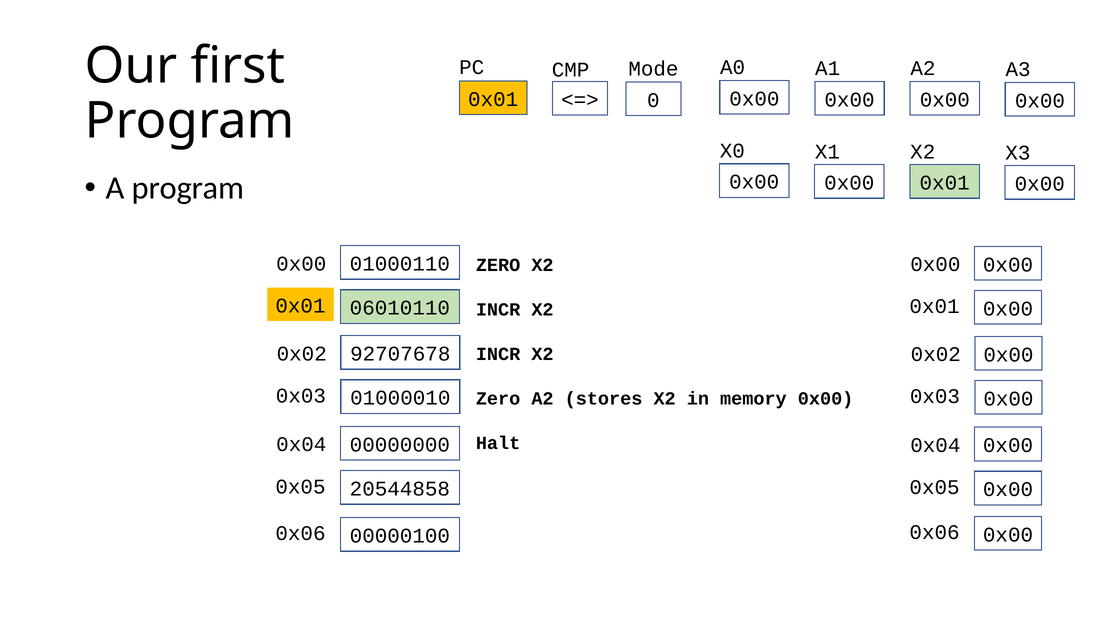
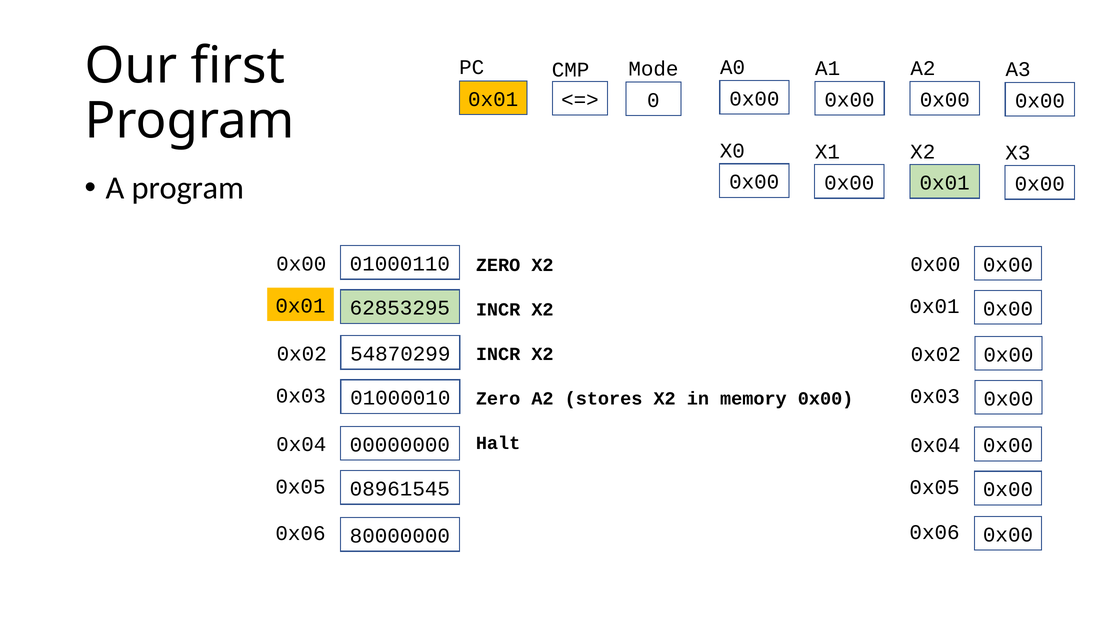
06010110: 06010110 -> 62853295
92707678: 92707678 -> 54870299
20544858: 20544858 -> 08961545
00000100: 00000100 -> 80000000
